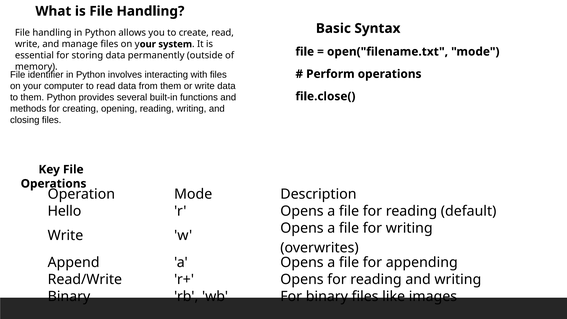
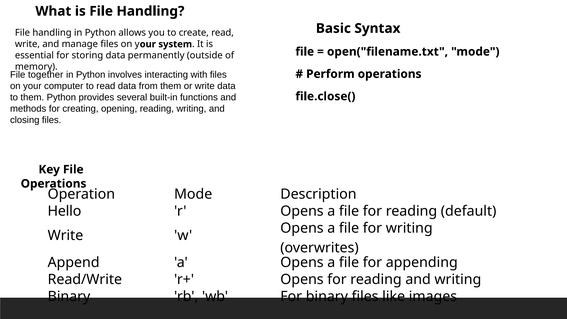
identifier: identifier -> together
